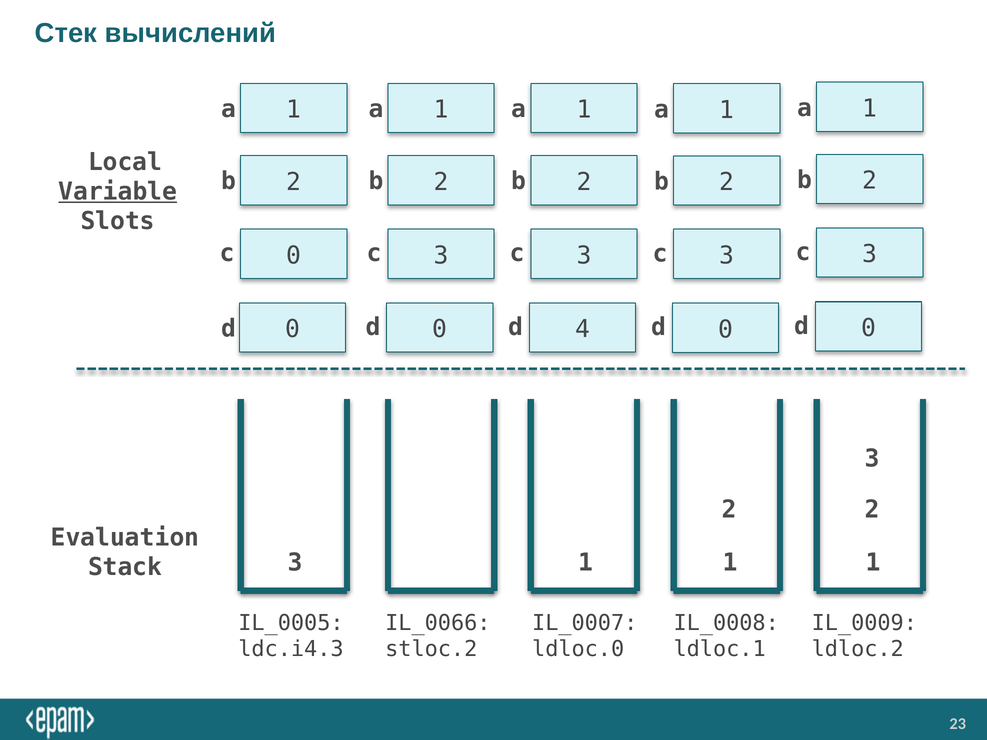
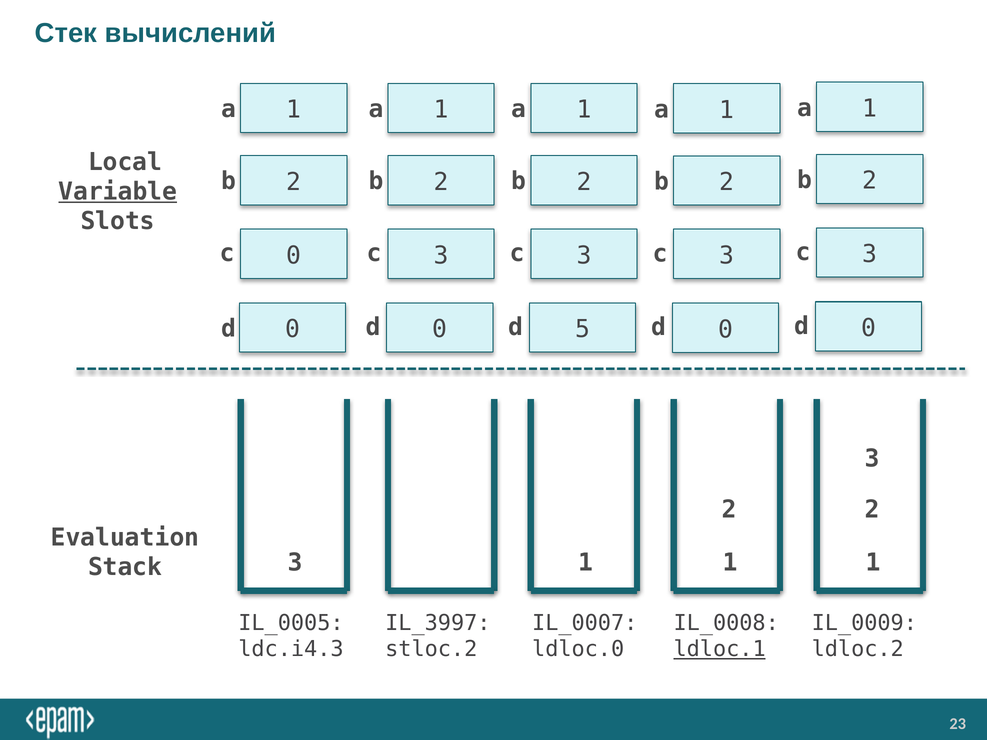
4: 4 -> 5
IL_0066: IL_0066 -> IL_3997
ldloc.1 underline: none -> present
